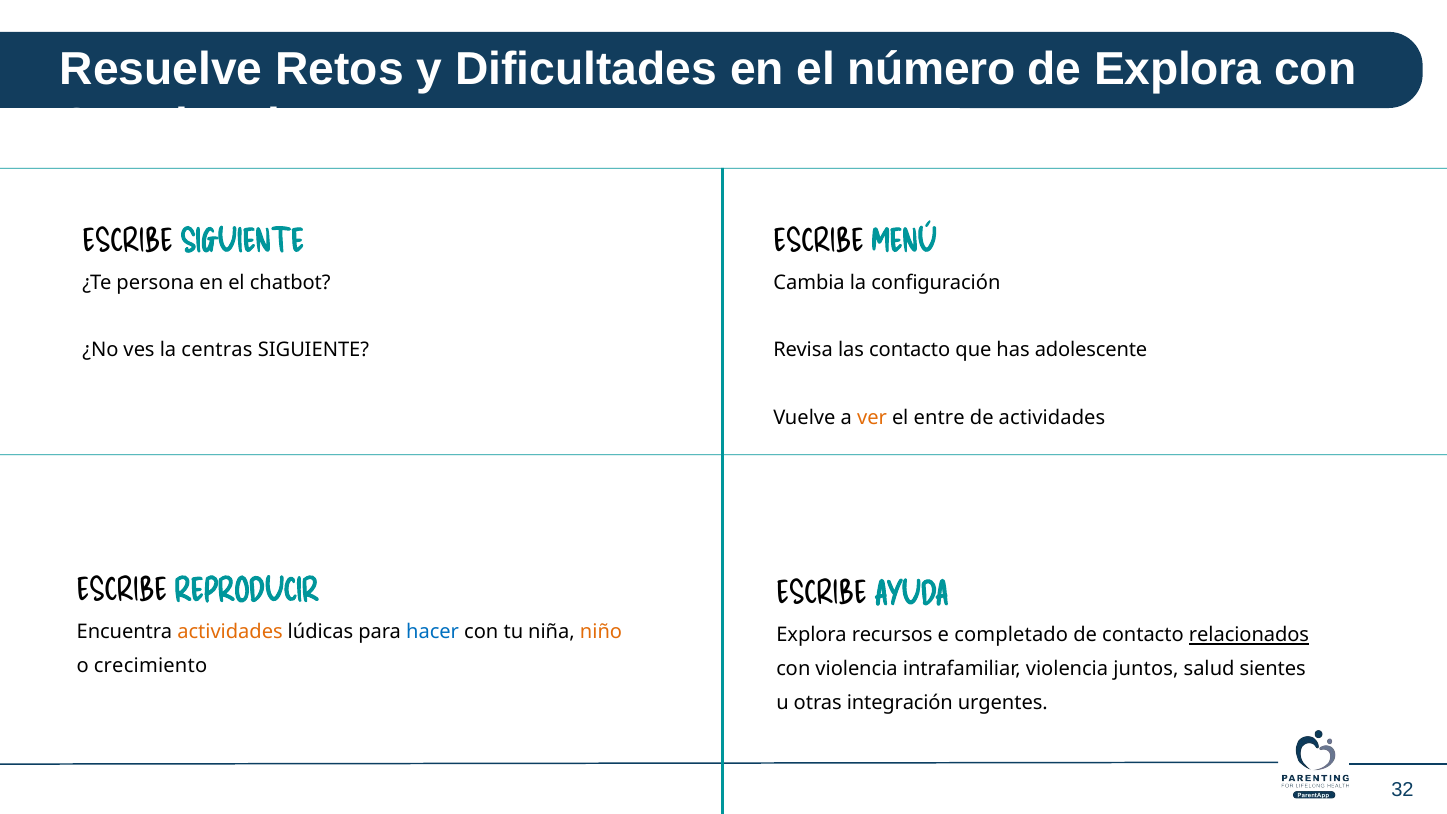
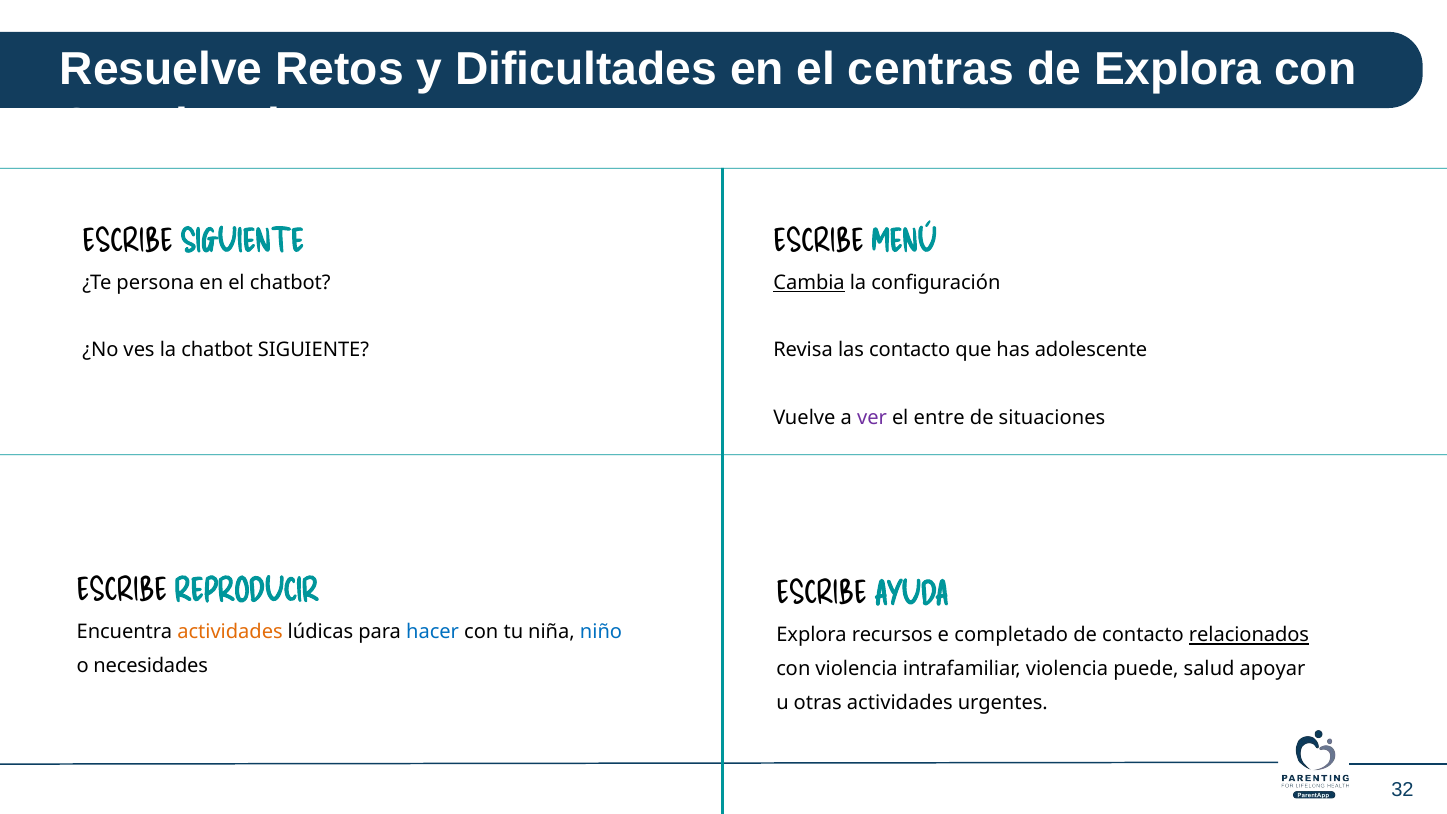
número: número -> centras
Cambia underline: none -> present
la centras: centras -> chatbot
ver colour: orange -> purple
de actividades: actividades -> situaciones
niño colour: orange -> blue
crecimiento: crecimiento -> necesidades
juntos: juntos -> puede
sientes: sientes -> apoyar
otras integración: integración -> actividades
